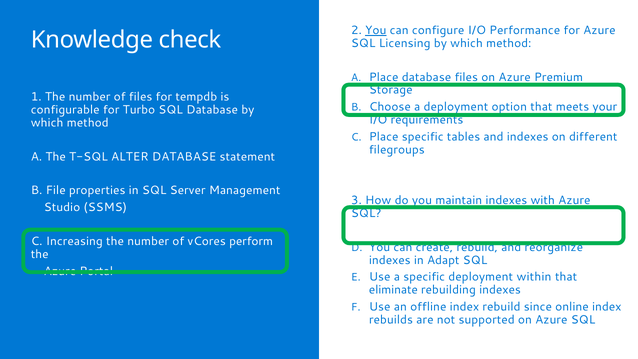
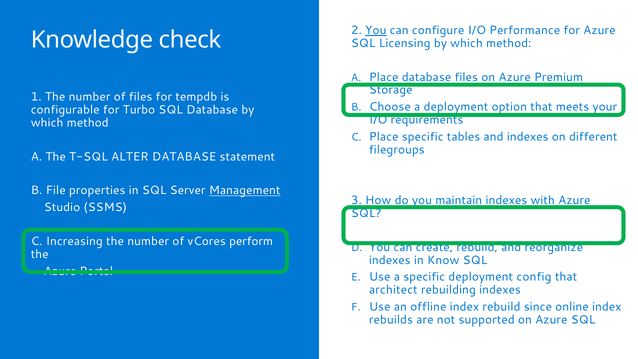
Management underline: none -> present
Adapt: Adapt -> Know
within: within -> config
eliminate: eliminate -> architect
